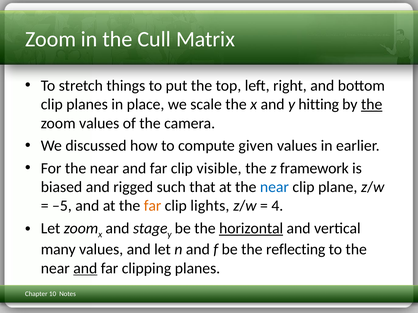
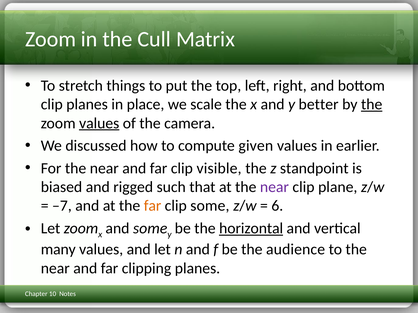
hitting: hitting -> better
values at (99, 123) underline: none -> present
framework: framework -> standpoint
near at (274, 187) colour: blue -> purple
–5: –5 -> –7
clip lights: lights -> some
4: 4 -> 6
and stage: stage -> some
reflecting: reflecting -> audience
and at (85, 269) underline: present -> none
